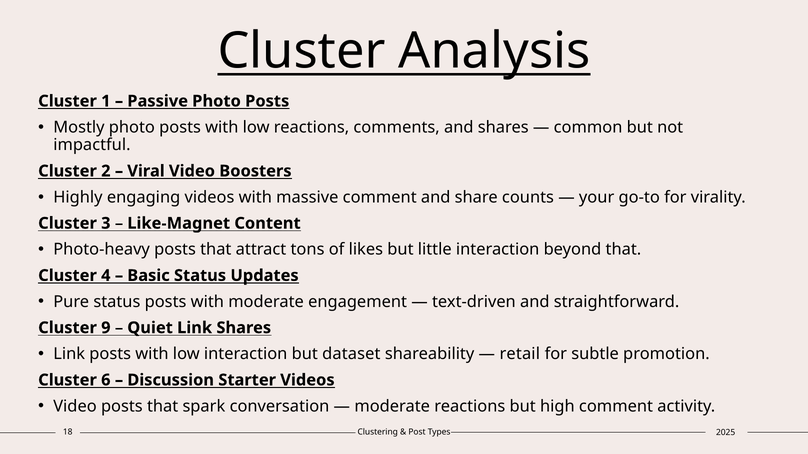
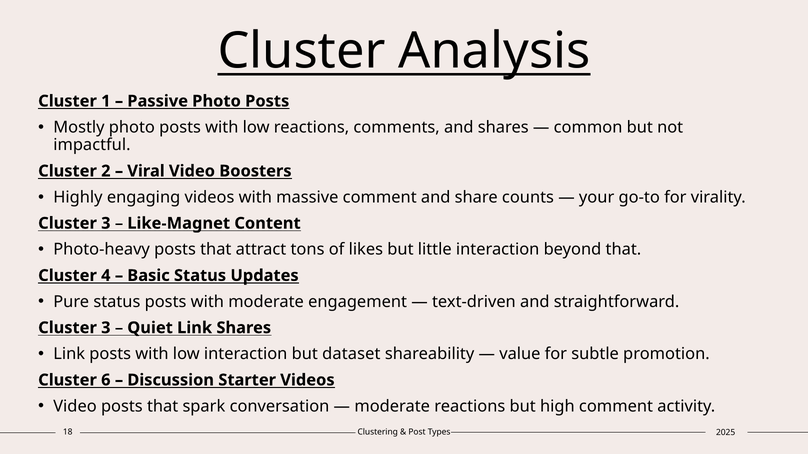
9 at (106, 328): 9 -> 3
retail: retail -> value
